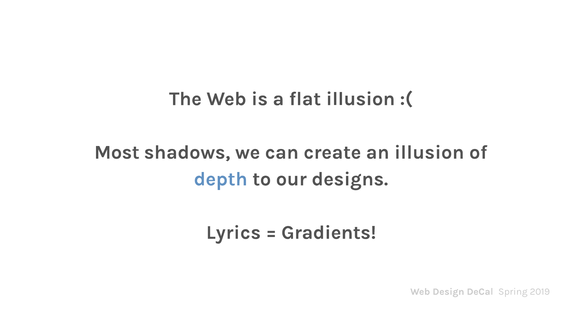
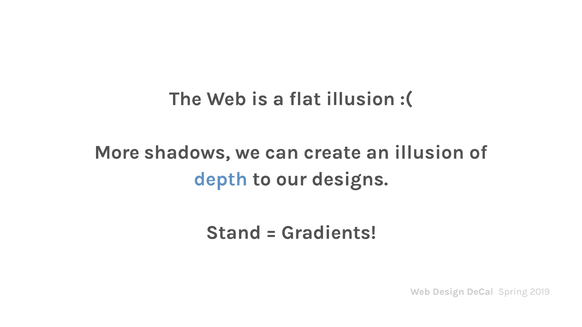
Most: Most -> More
Lyrics: Lyrics -> Stand
